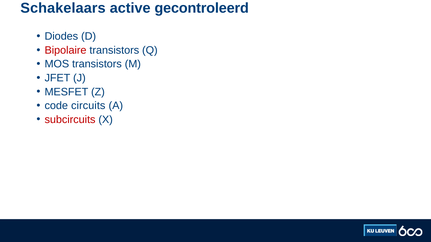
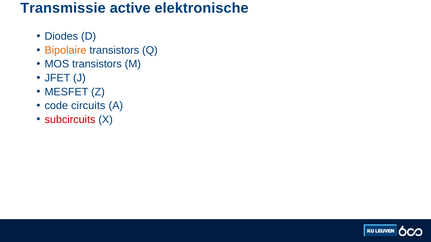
Schakelaars: Schakelaars -> Transmissie
gecontroleerd: gecontroleerd -> elektronische
Bipolaire colour: red -> orange
